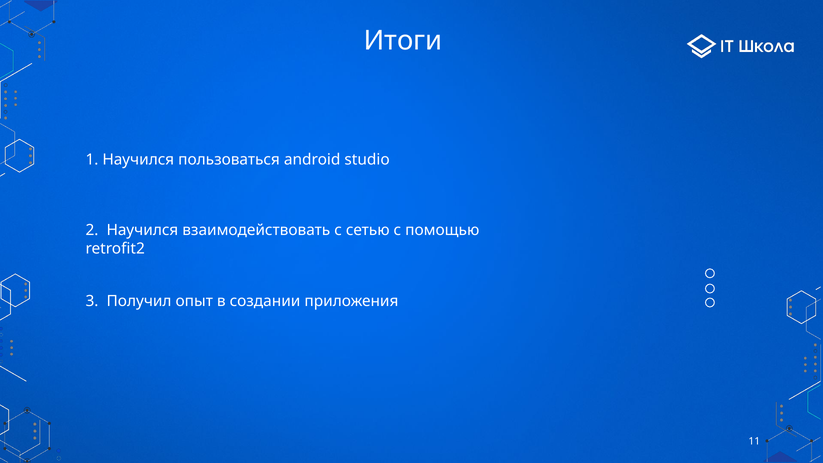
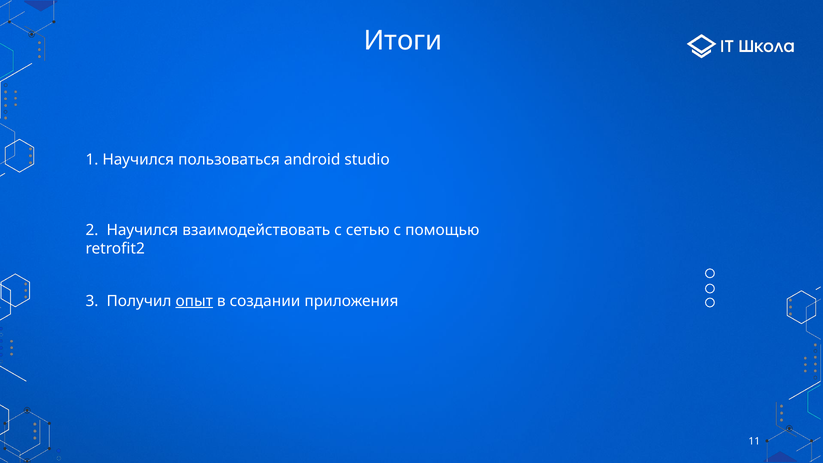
опыт underline: none -> present
